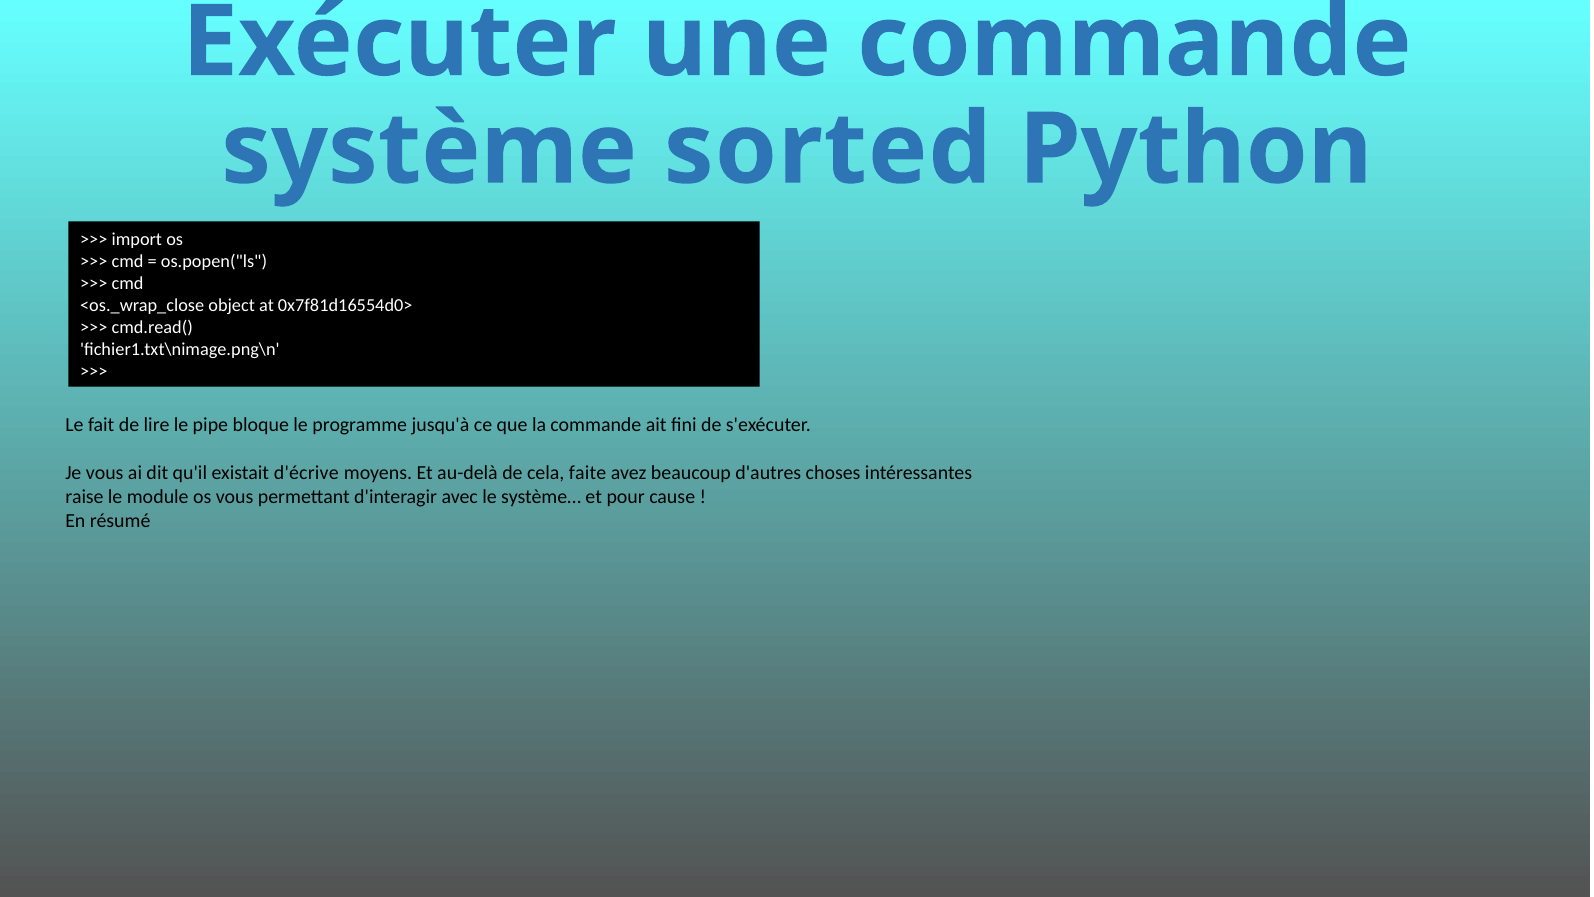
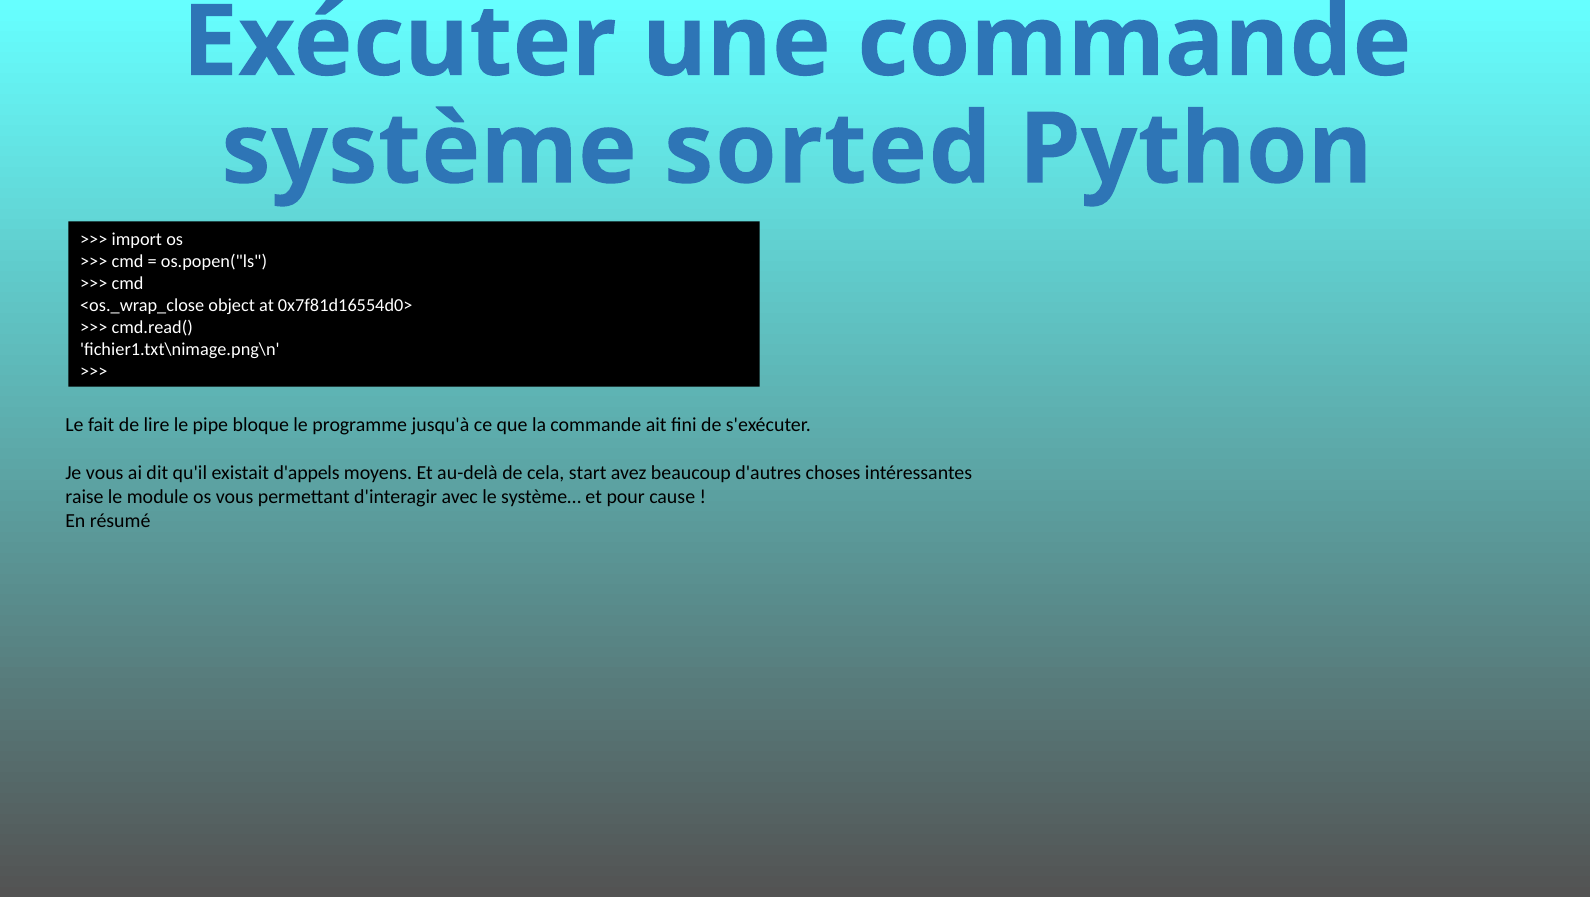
d'écrive: d'écrive -> d'appels
faite: faite -> start
